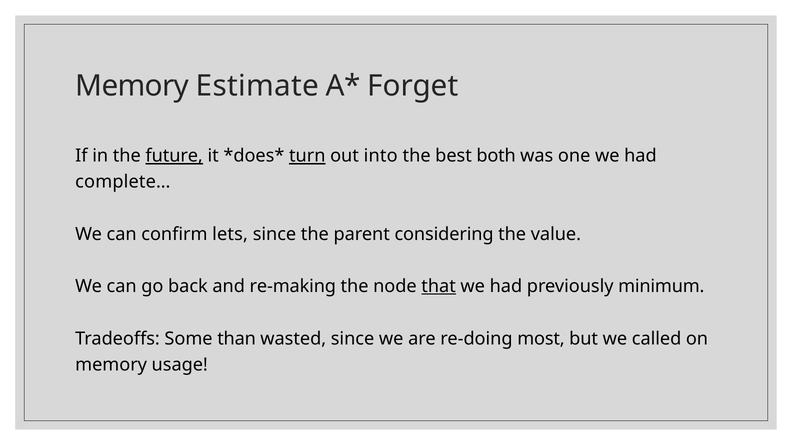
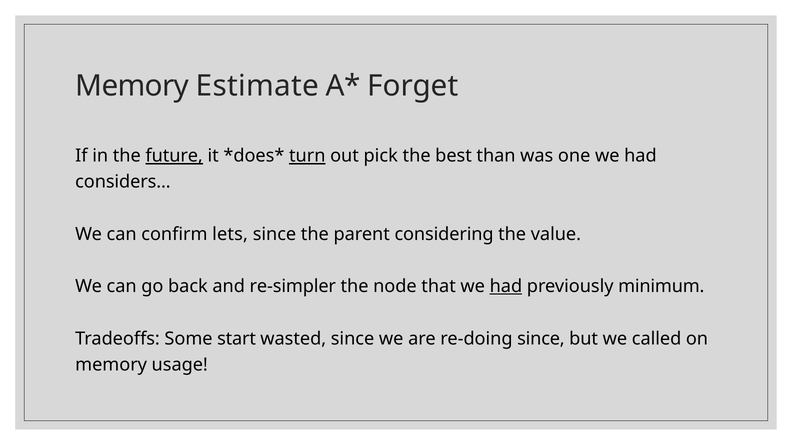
into: into -> pick
both: both -> than
complete…: complete… -> considers…
re-making: re-making -> re-simpler
that underline: present -> none
had at (506, 287) underline: none -> present
than: than -> start
re-doing most: most -> since
